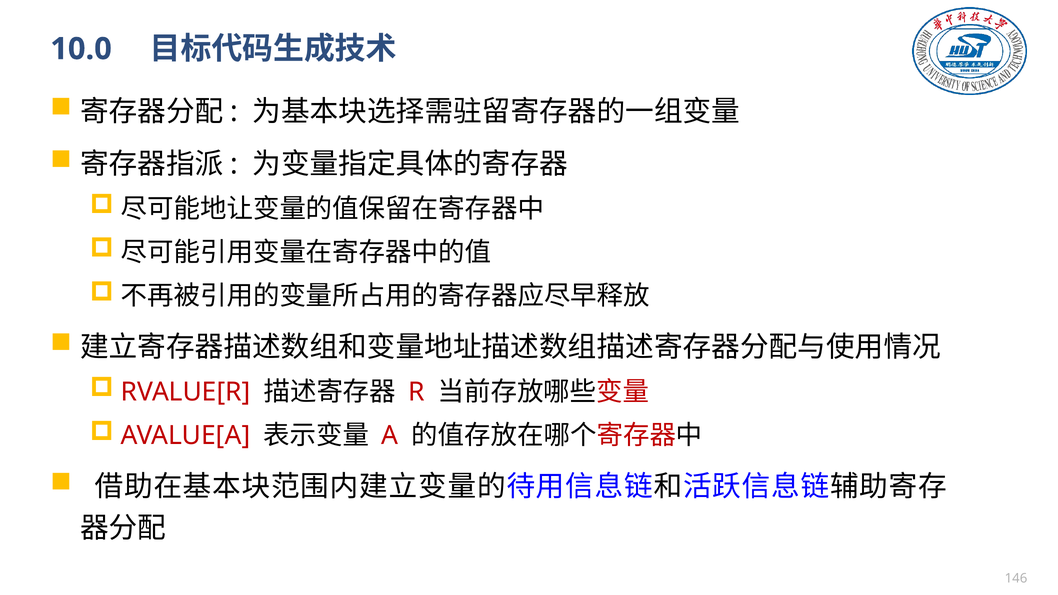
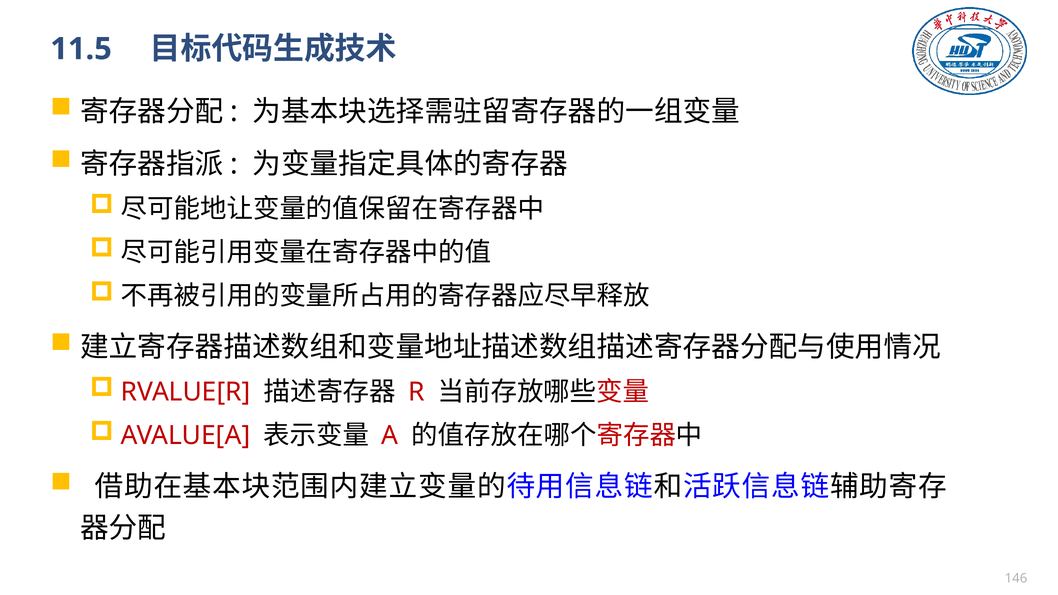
10.0: 10.0 -> 11.5
